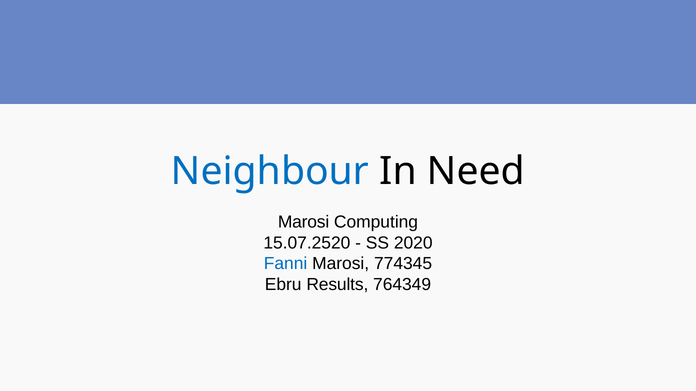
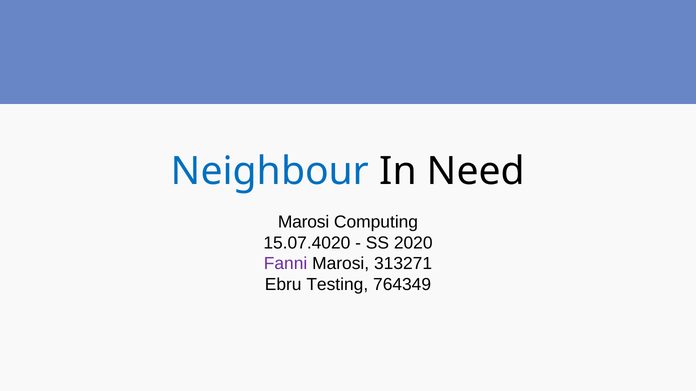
15.07.2520: 15.07.2520 -> 15.07.4020
Fanni colour: blue -> purple
774345: 774345 -> 313271
Results: Results -> Testing
